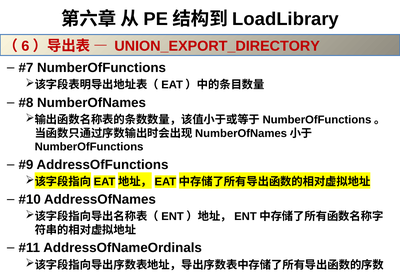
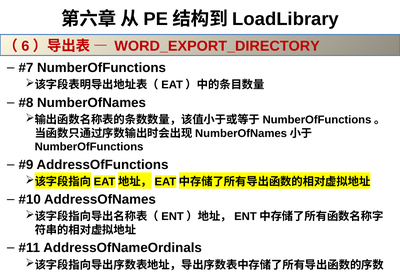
UNION_EXPORT_DIRECTORY: UNION_EXPORT_DIRECTORY -> WORD_EXPORT_DIRECTORY
